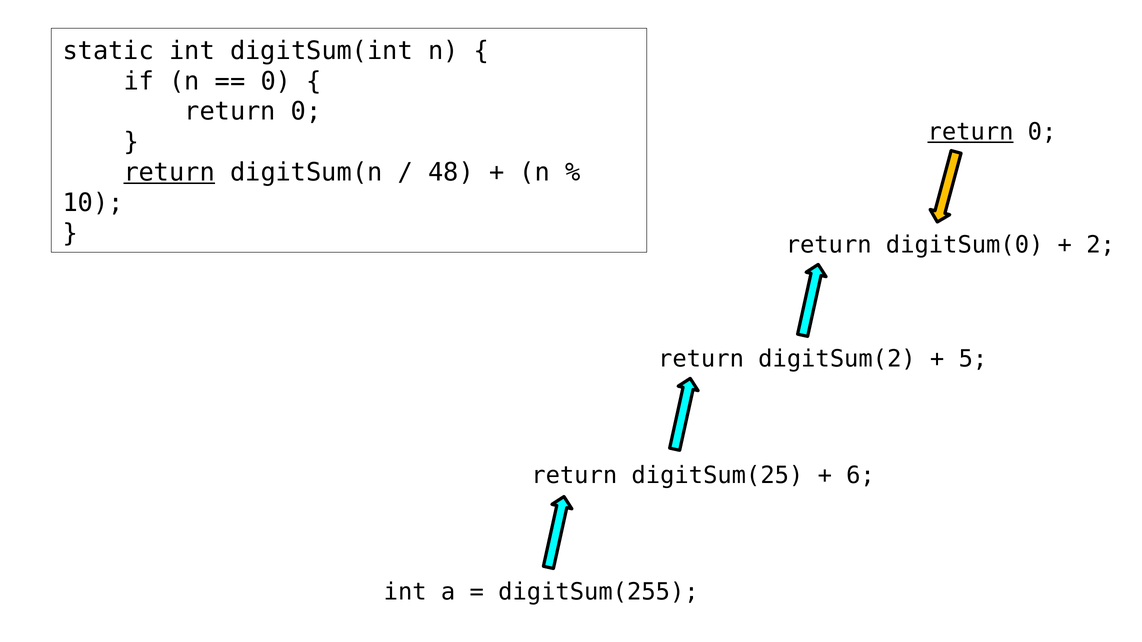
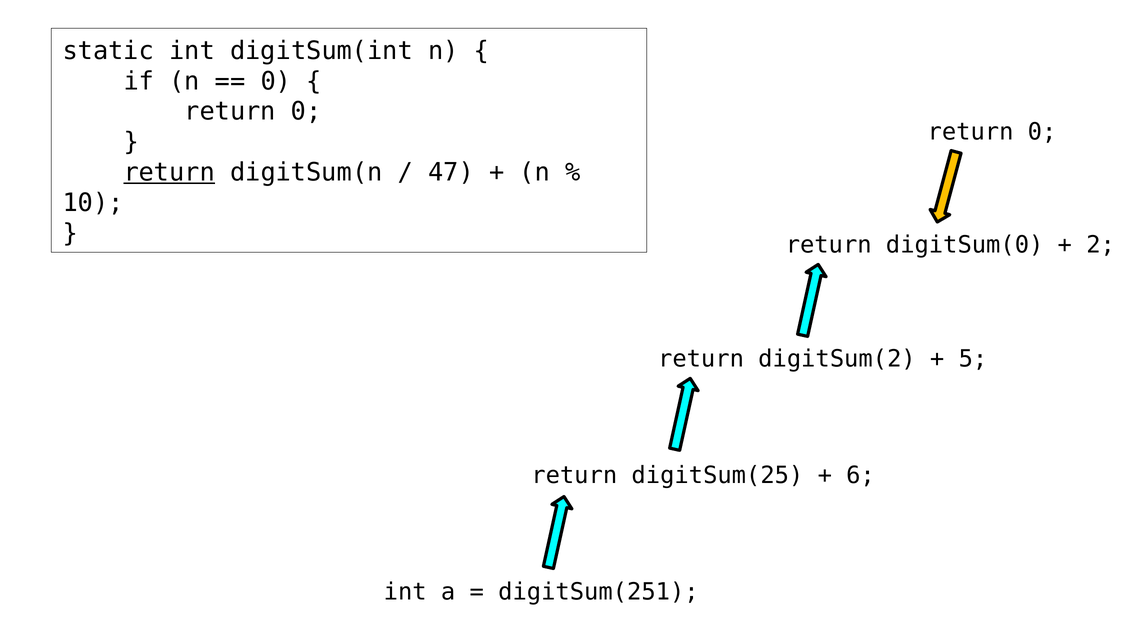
return at (971, 132) underline: present -> none
48: 48 -> 47
digitSum(255: digitSum(255 -> digitSum(251
